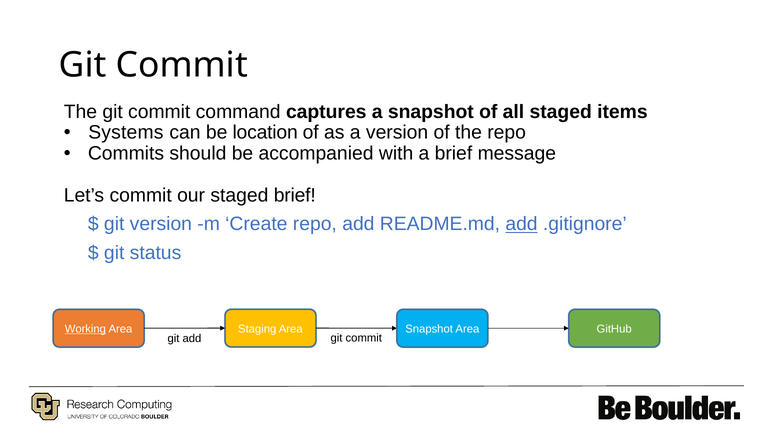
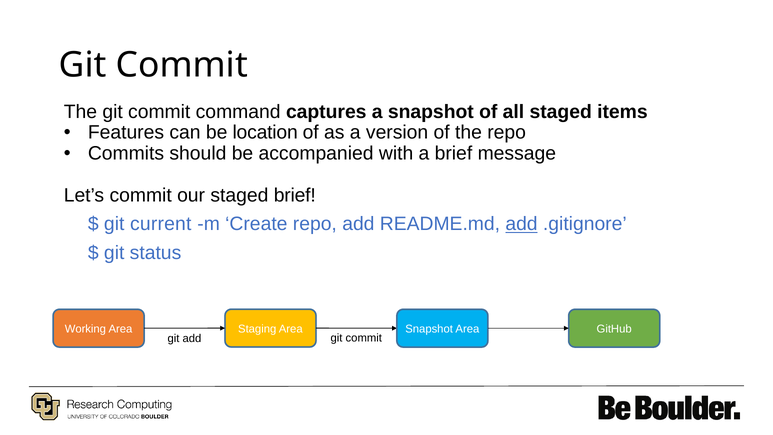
Systems: Systems -> Features
git version: version -> current
Working underline: present -> none
